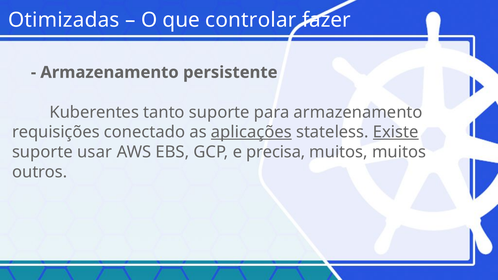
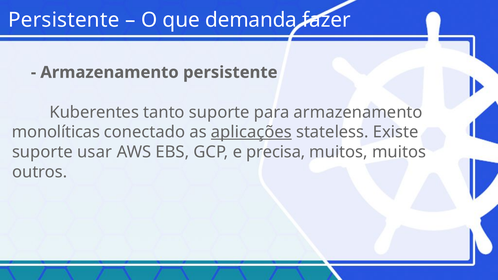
Otimizadas at (64, 20): Otimizadas -> Persistente
controlar: controlar -> demanda
requisições: requisições -> monolíticas
Existe underline: present -> none
